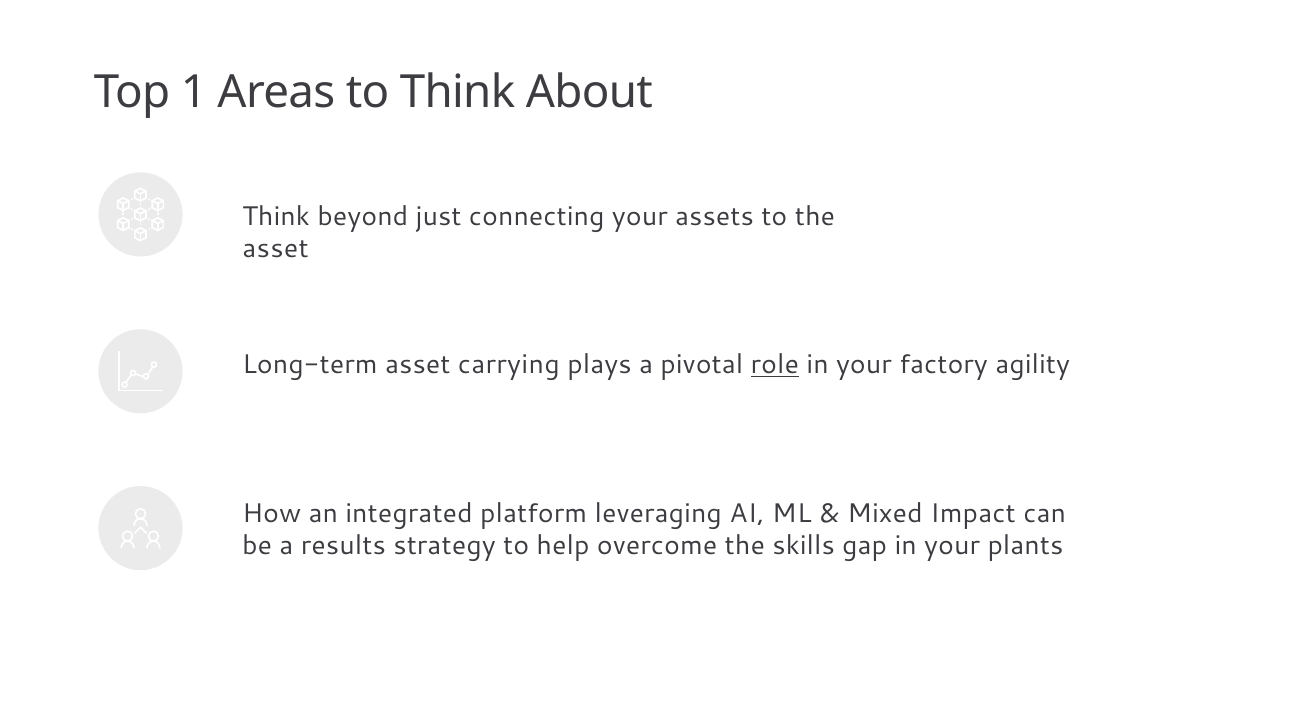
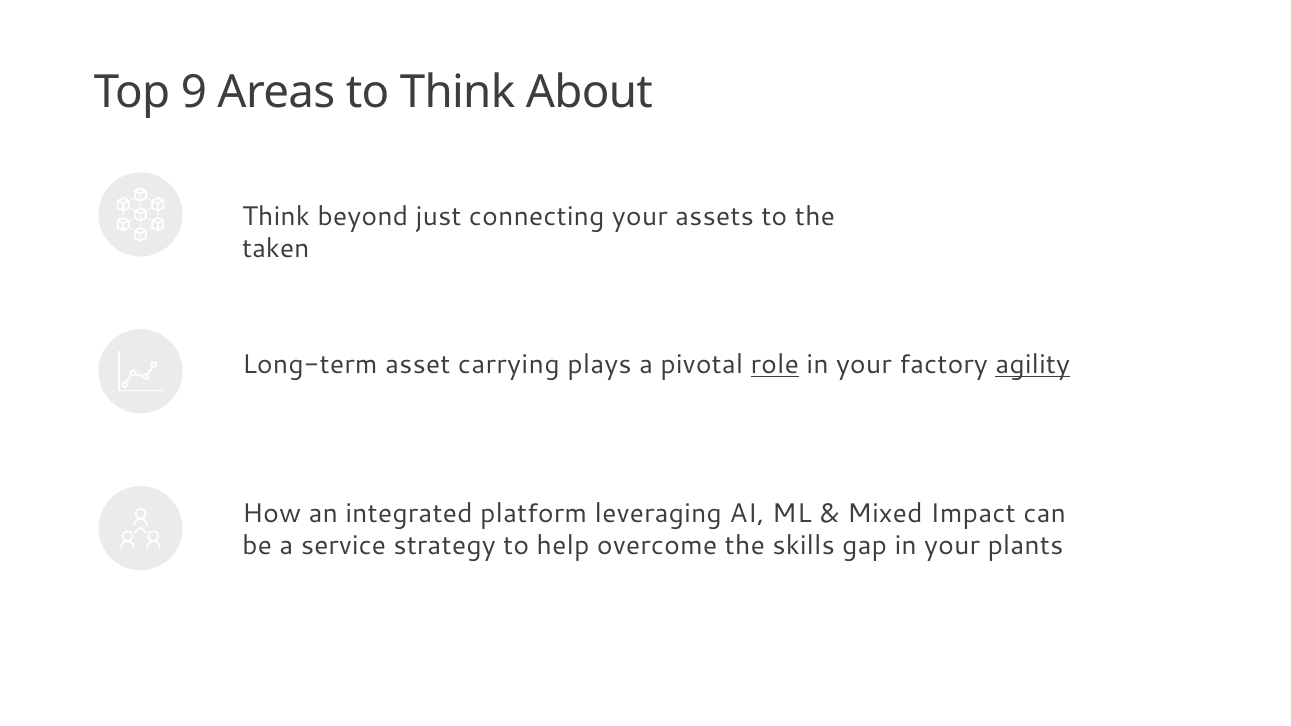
1: 1 -> 9
asset at (276, 248): asset -> taken
agility underline: none -> present
results: results -> service
